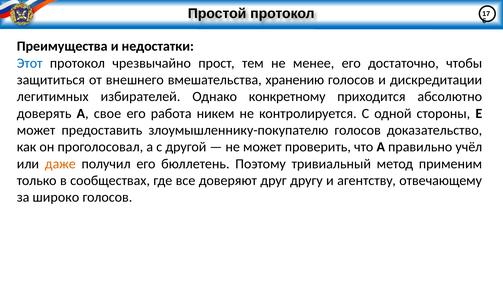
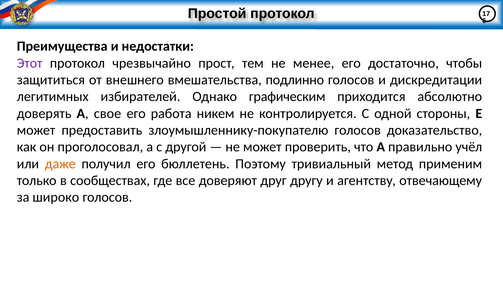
Этот colour: blue -> purple
хранению: хранению -> подлинно
конкретному: конкретному -> графическим
